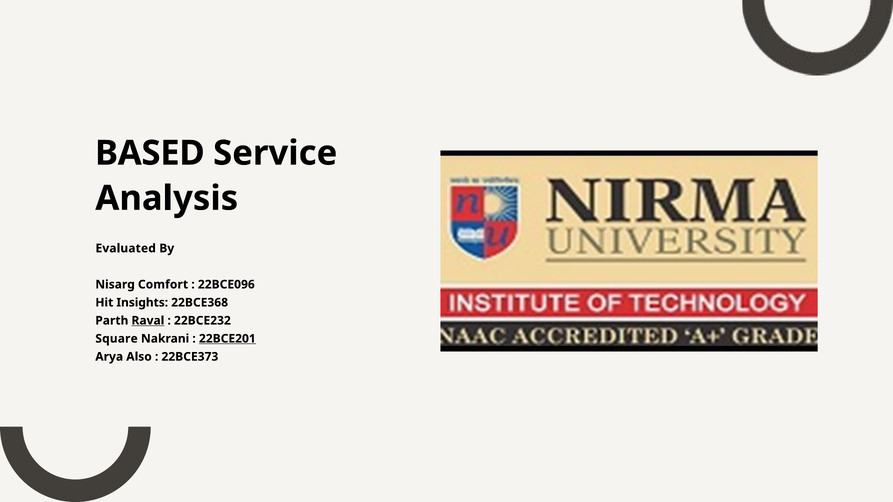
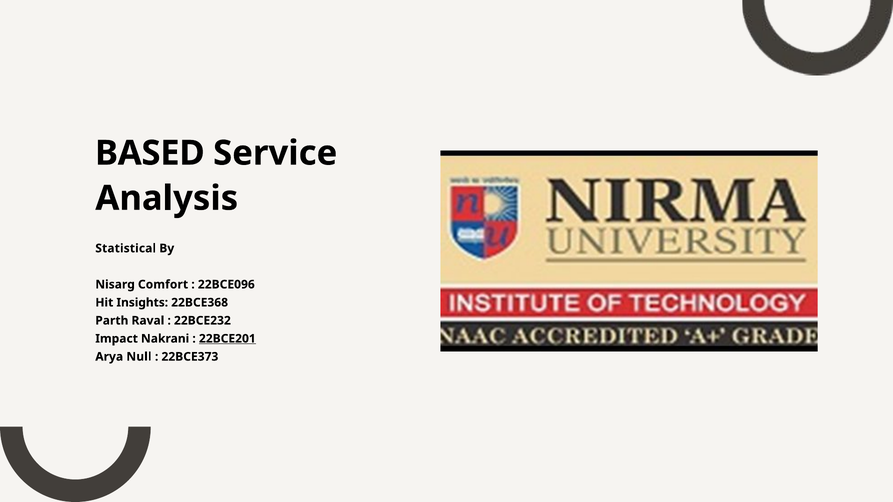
Evaluated: Evaluated -> Statistical
Raval underline: present -> none
Square: Square -> Impact
Also: Also -> Null
